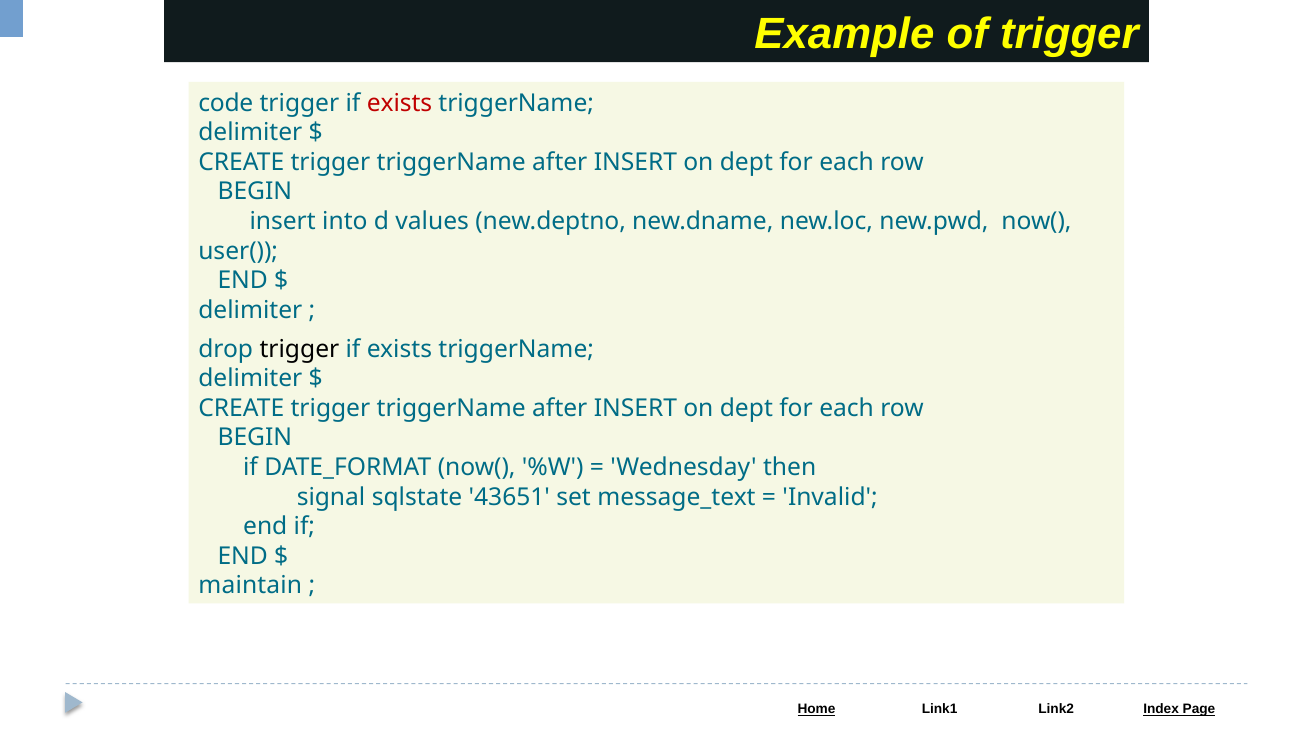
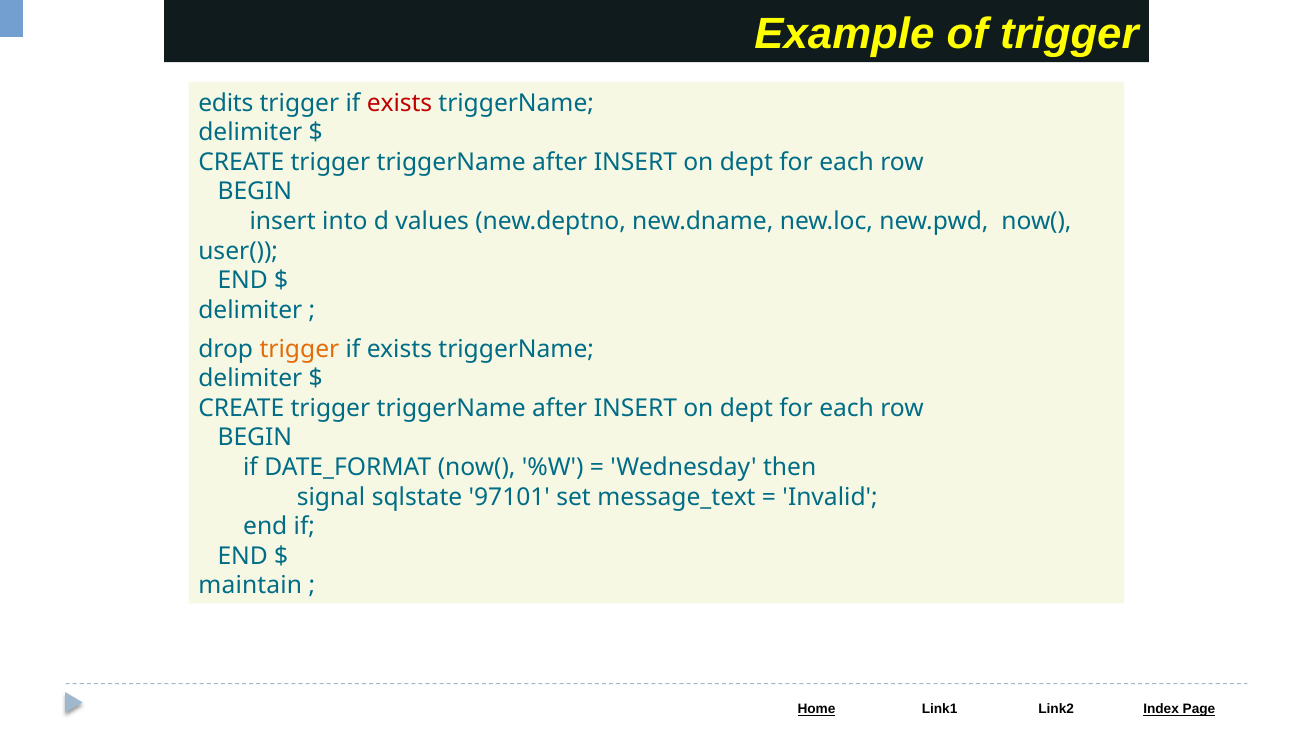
code: code -> edits
trigger at (299, 350) colour: black -> orange
43651: 43651 -> 97101
